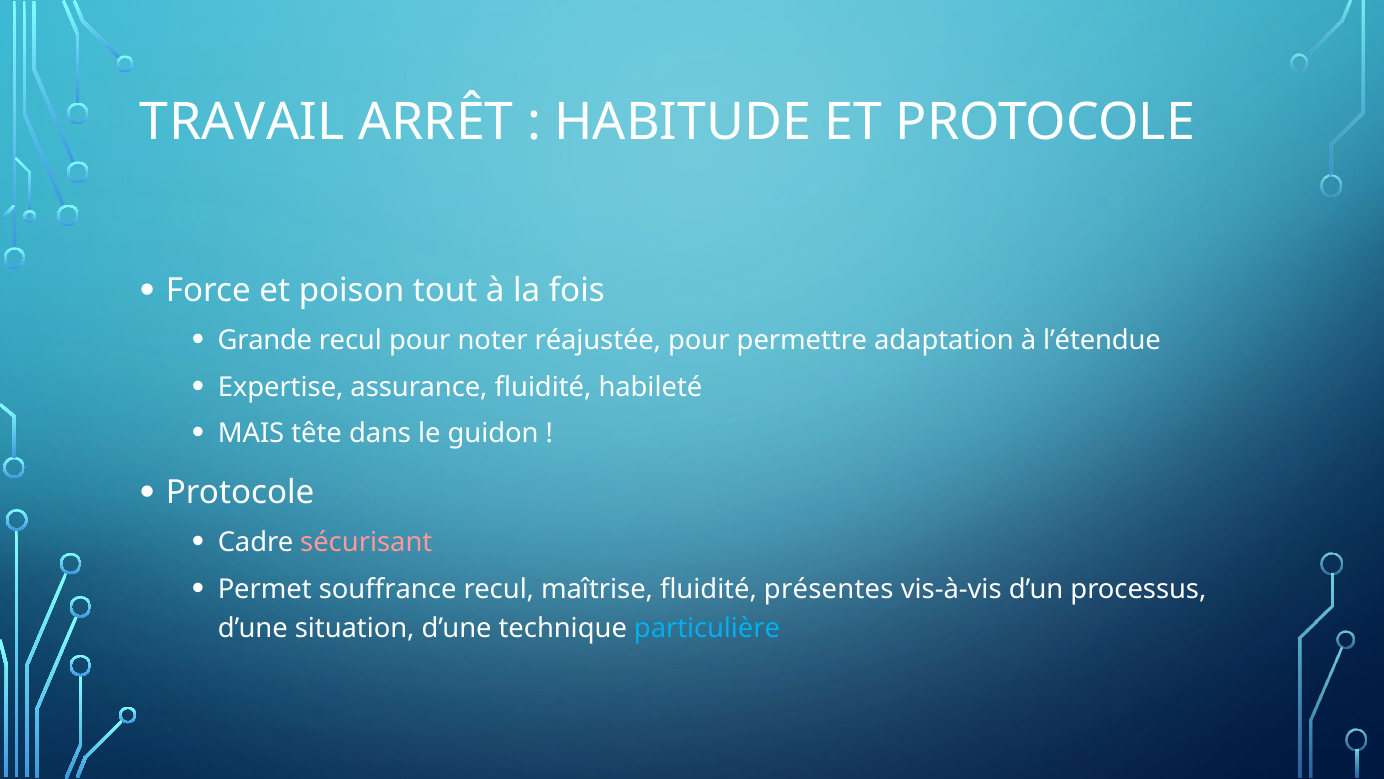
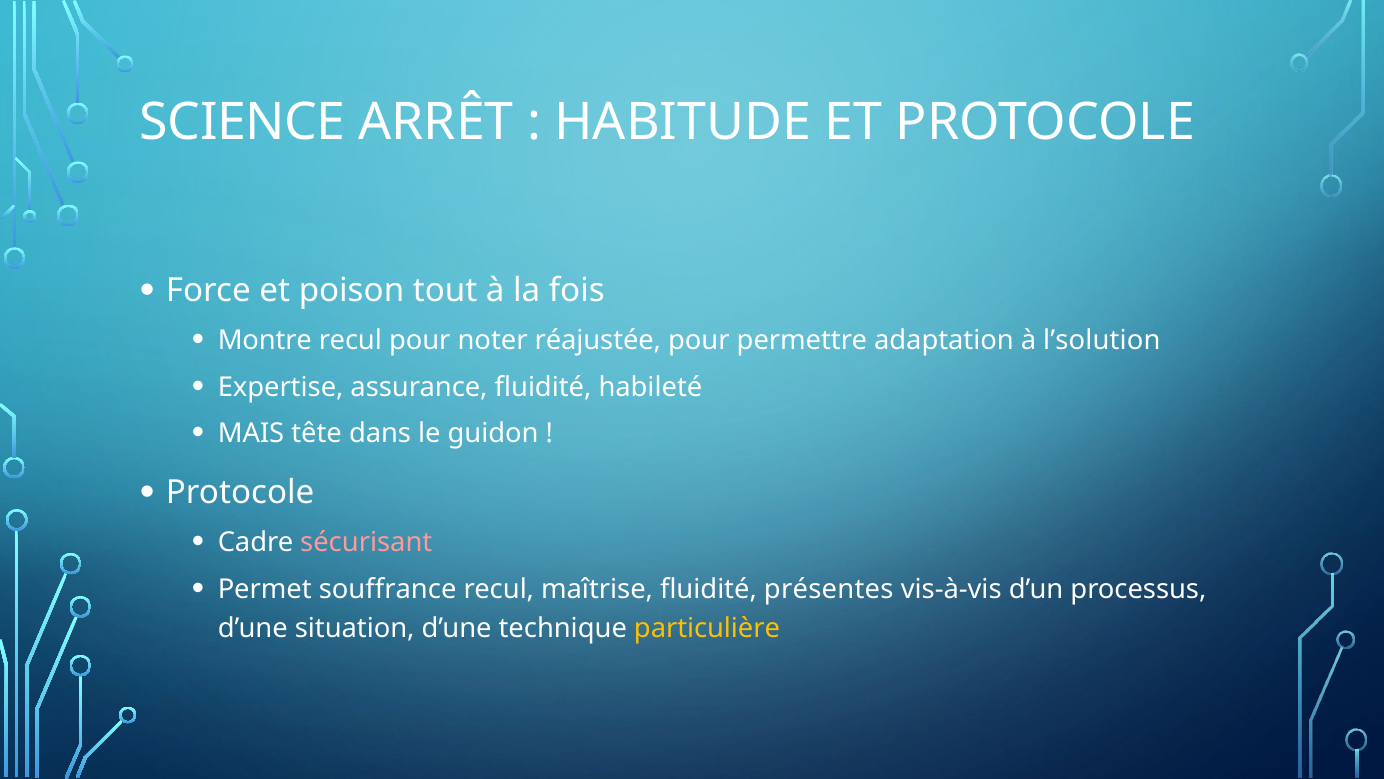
TRAVAIL: TRAVAIL -> SCIENCE
Grande: Grande -> Montre
l’étendue: l’étendue -> l’solution
particulière colour: light blue -> yellow
